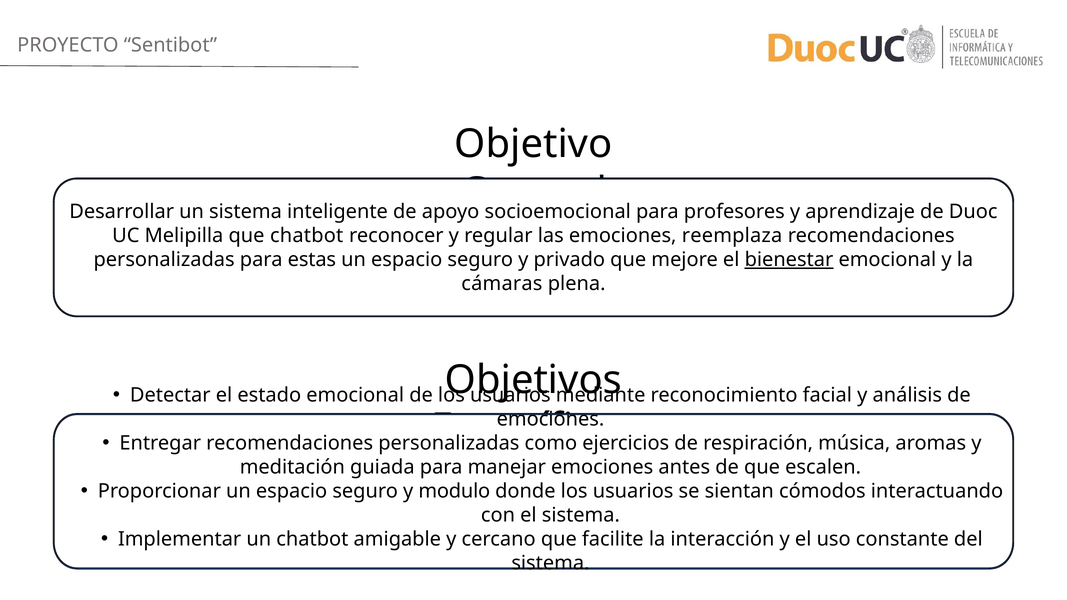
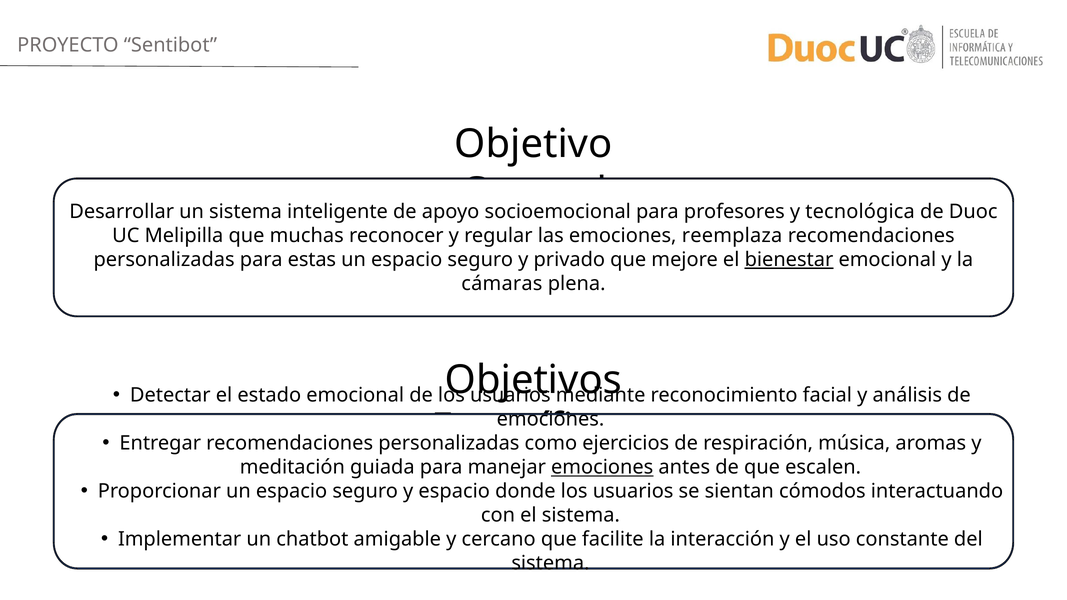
aprendizaje: aprendizaje -> tecnológica
que chatbot: chatbot -> muchas
emociones at (602, 468) underline: none -> present
y modulo: modulo -> espacio
